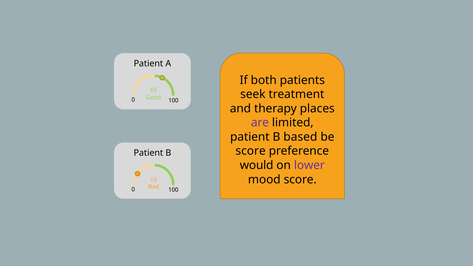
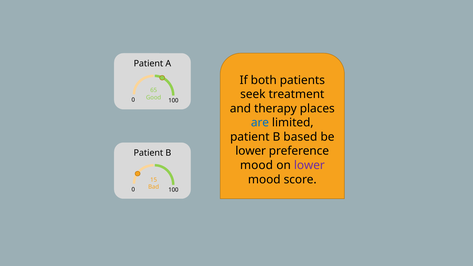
are colour: purple -> blue
score at (251, 151): score -> lower
would at (257, 165): would -> mood
